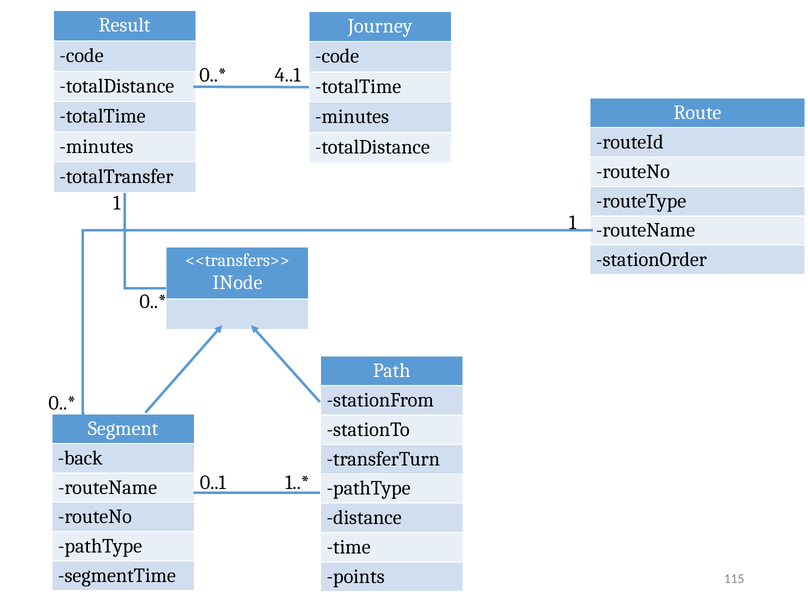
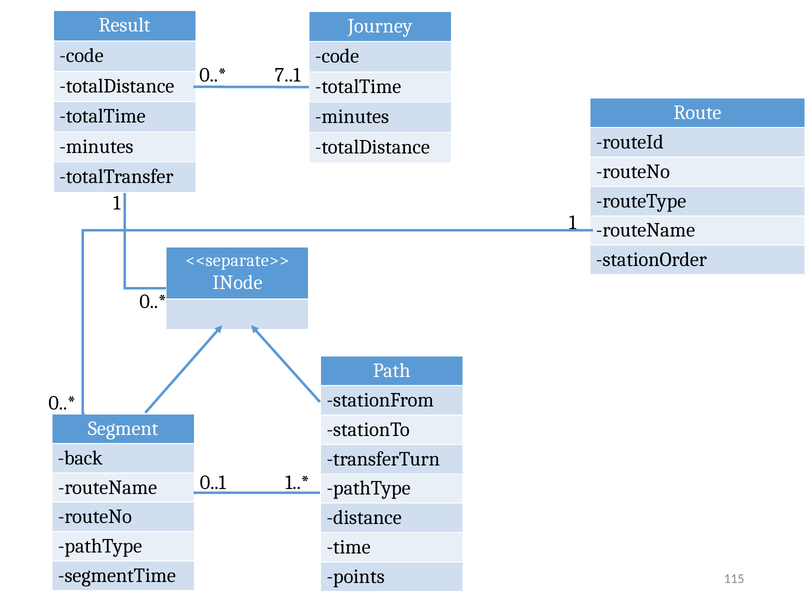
4..1: 4..1 -> 7..1
<<transfers>>: <<transfers>> -> <<separate>>
